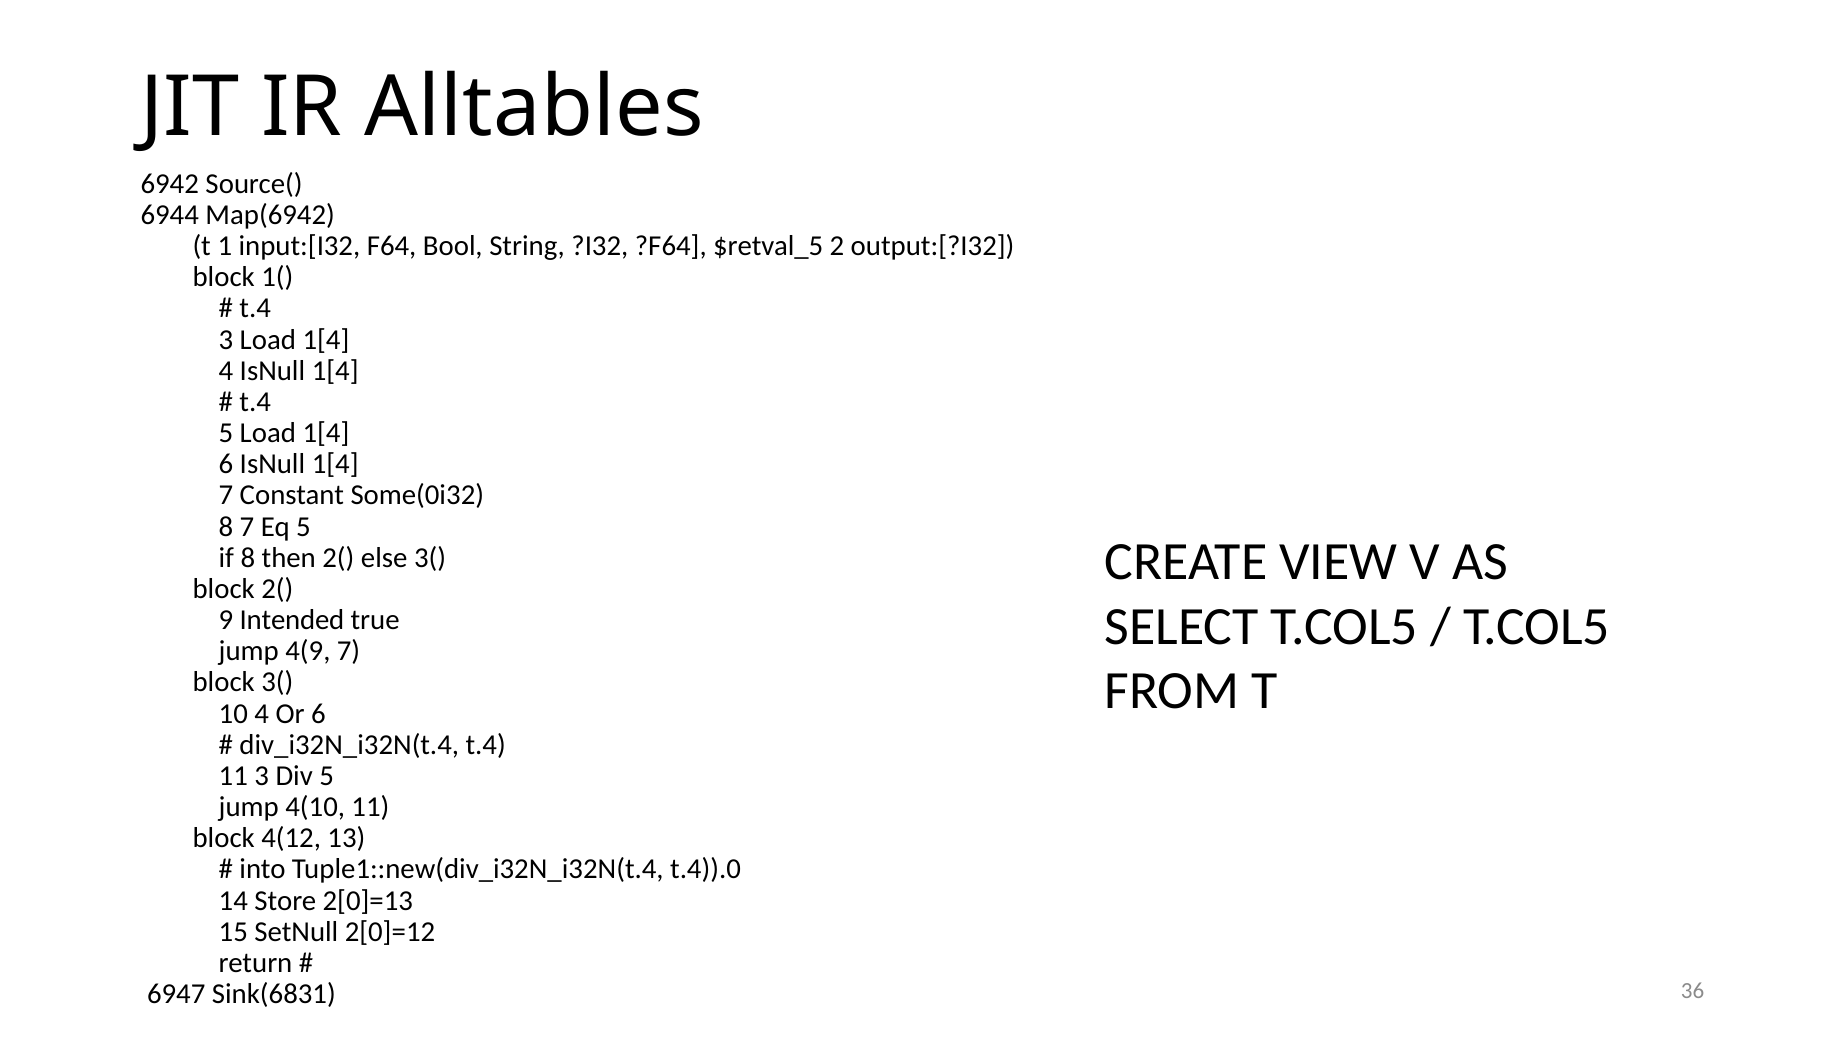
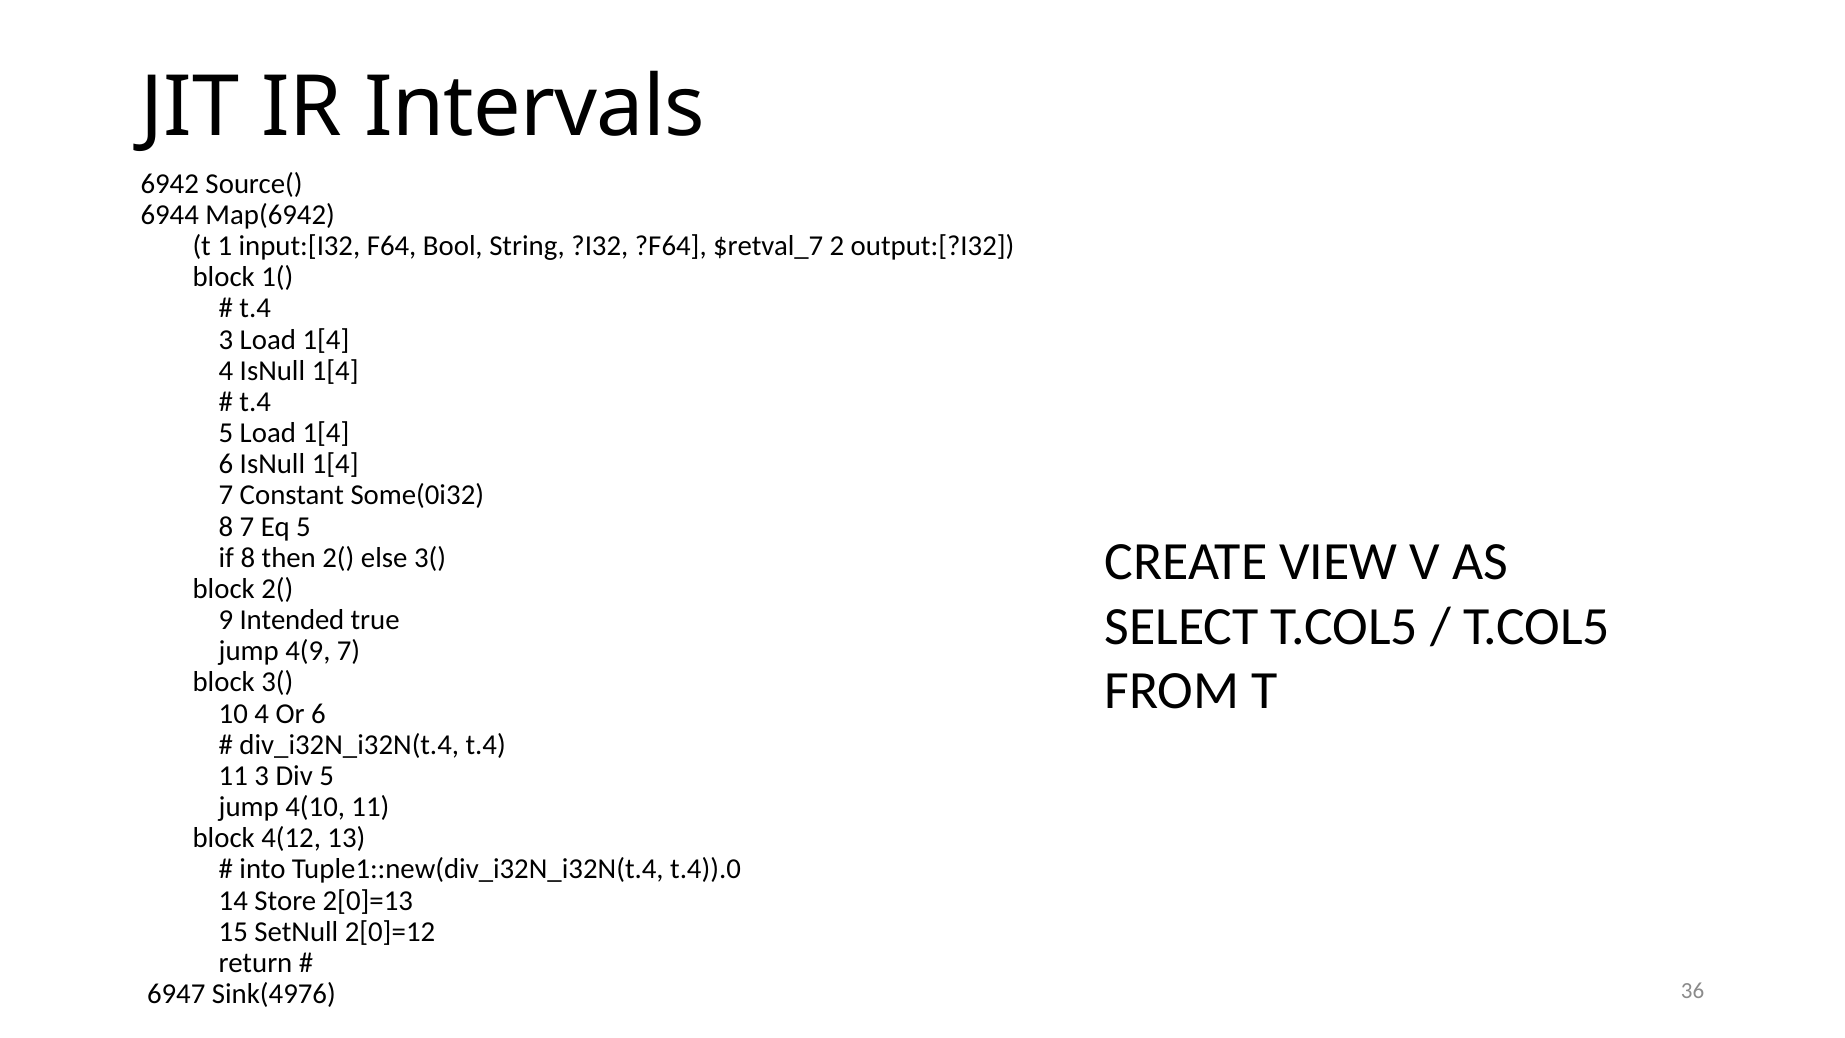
Alltables: Alltables -> Intervals
$retval_5: $retval_5 -> $retval_7
Sink(6831: Sink(6831 -> Sink(4976
